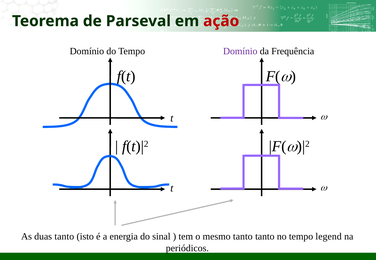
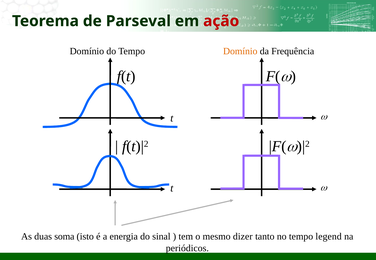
Domínio at (240, 51) colour: purple -> orange
duas tanto: tanto -> soma
mesmo tanto: tanto -> dizer
